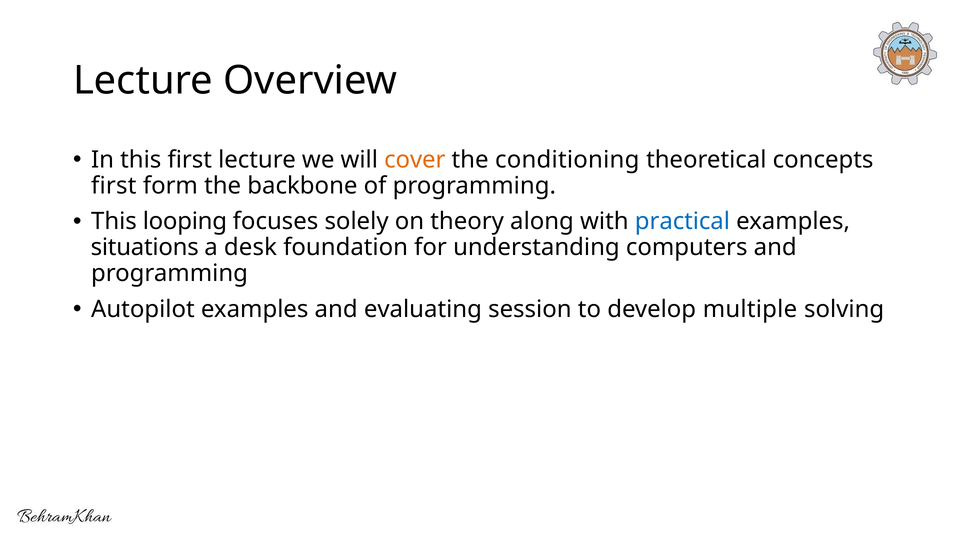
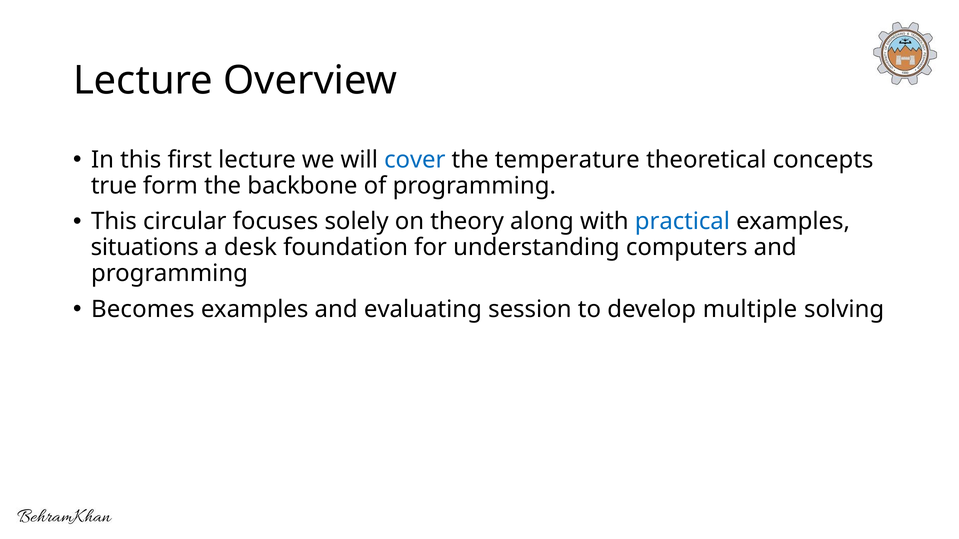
cover colour: orange -> blue
conditioning: conditioning -> temperature
first at (114, 186): first -> true
looping: looping -> circular
Autopilot: Autopilot -> Becomes
